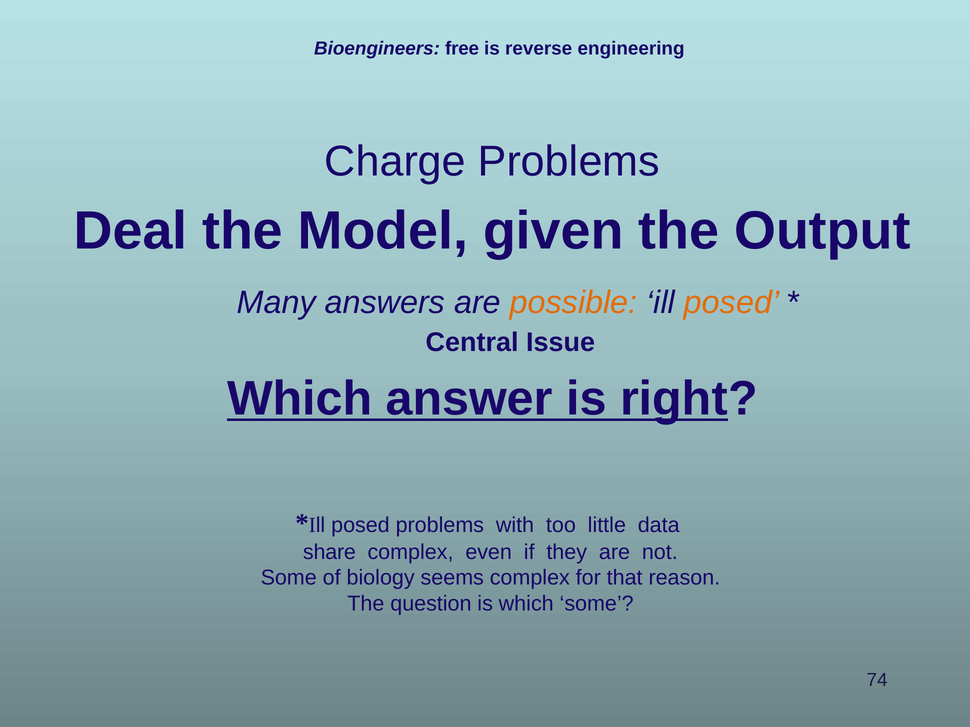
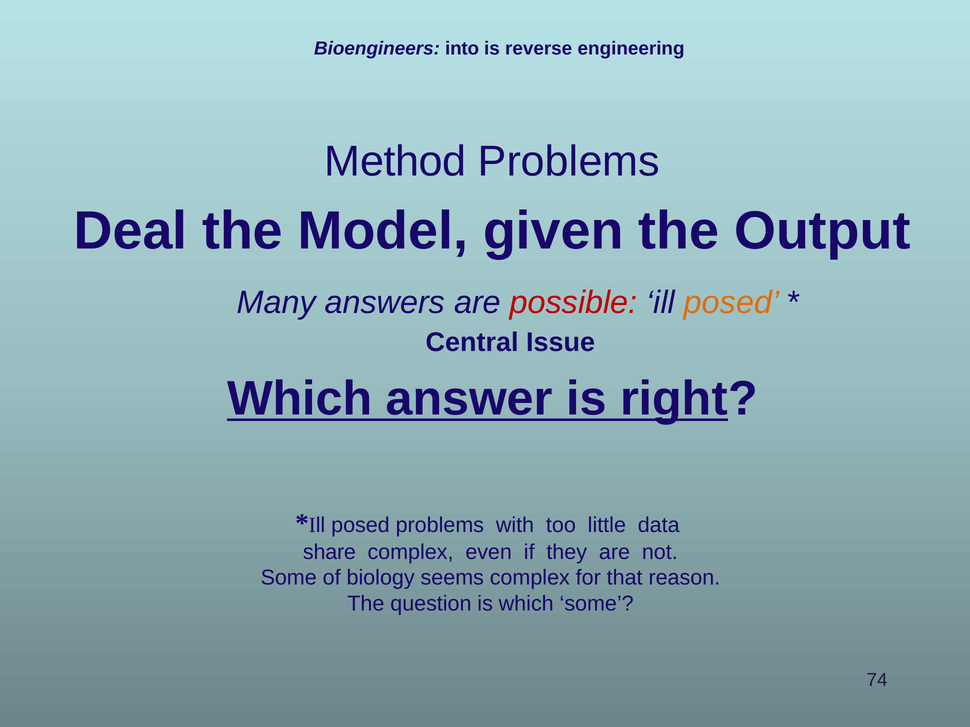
free: free -> into
Charge: Charge -> Method
possible colour: orange -> red
